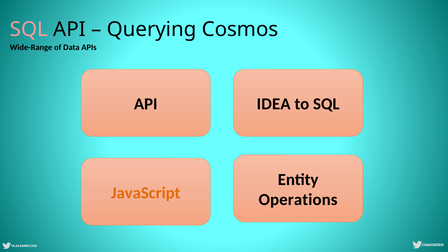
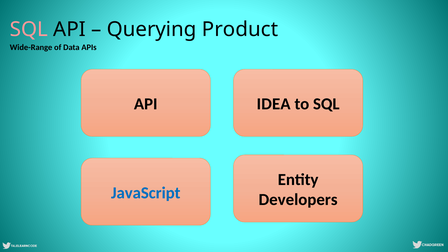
Cosmos: Cosmos -> Product
JavaScript colour: orange -> blue
Operations: Operations -> Developers
